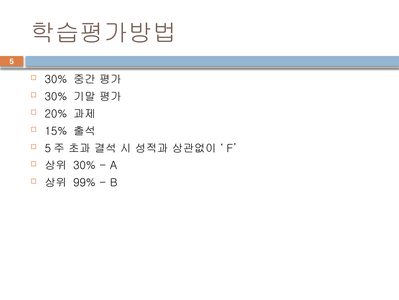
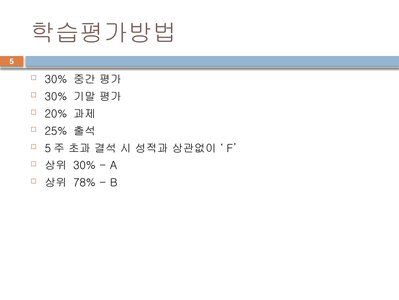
15%: 15% -> 25%
99%: 99% -> 78%
